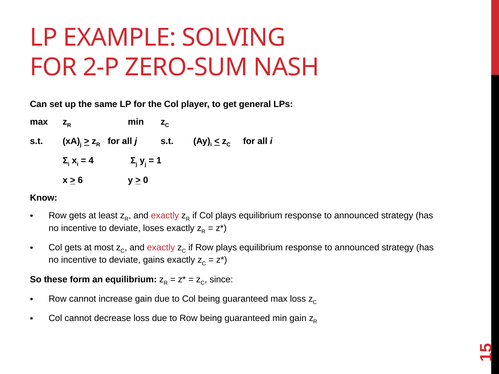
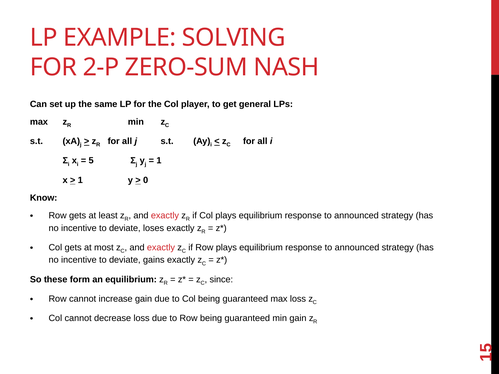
4 at (91, 161): 4 -> 5
6 at (80, 180): 6 -> 1
